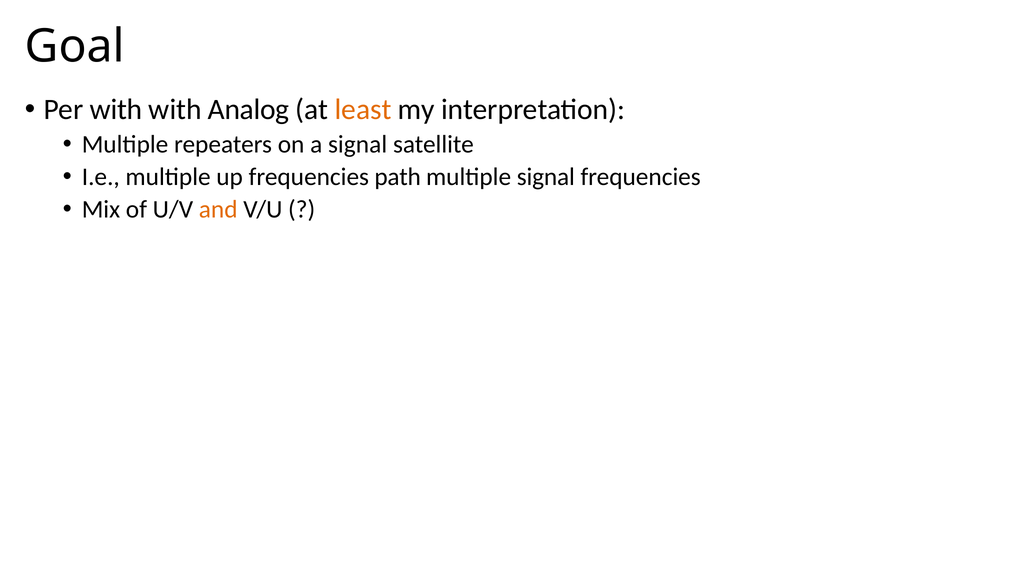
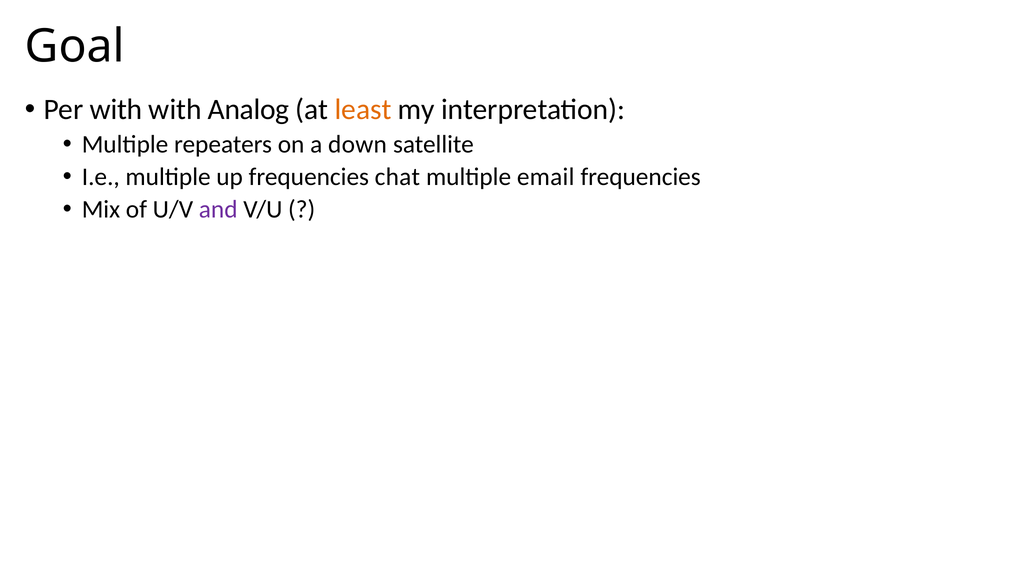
a signal: signal -> down
path: path -> chat
multiple signal: signal -> email
and colour: orange -> purple
